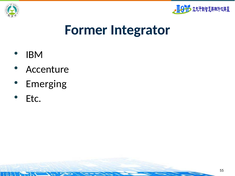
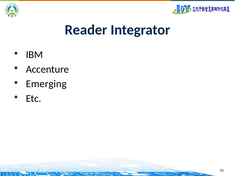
Former: Former -> Reader
